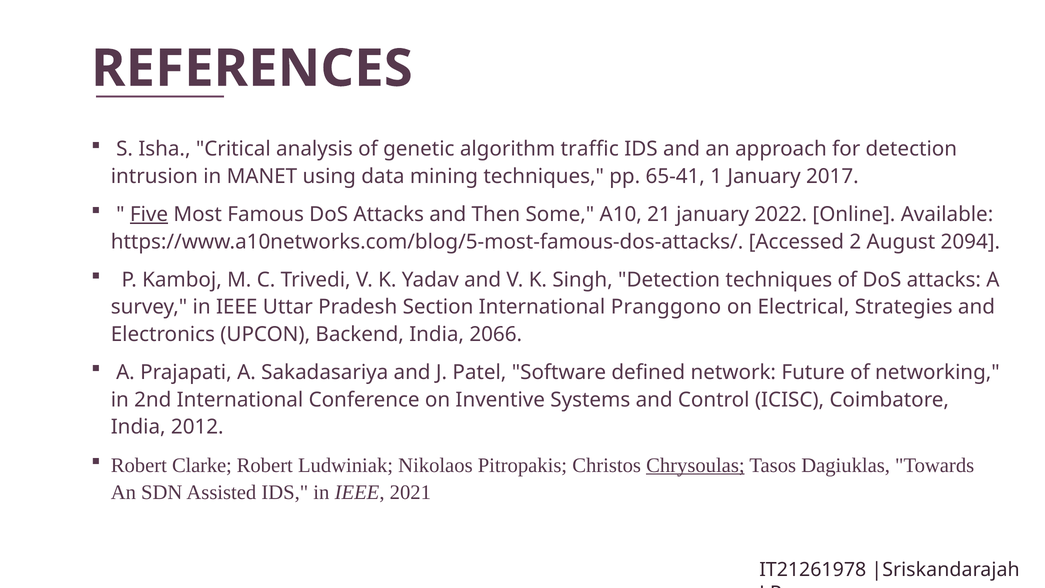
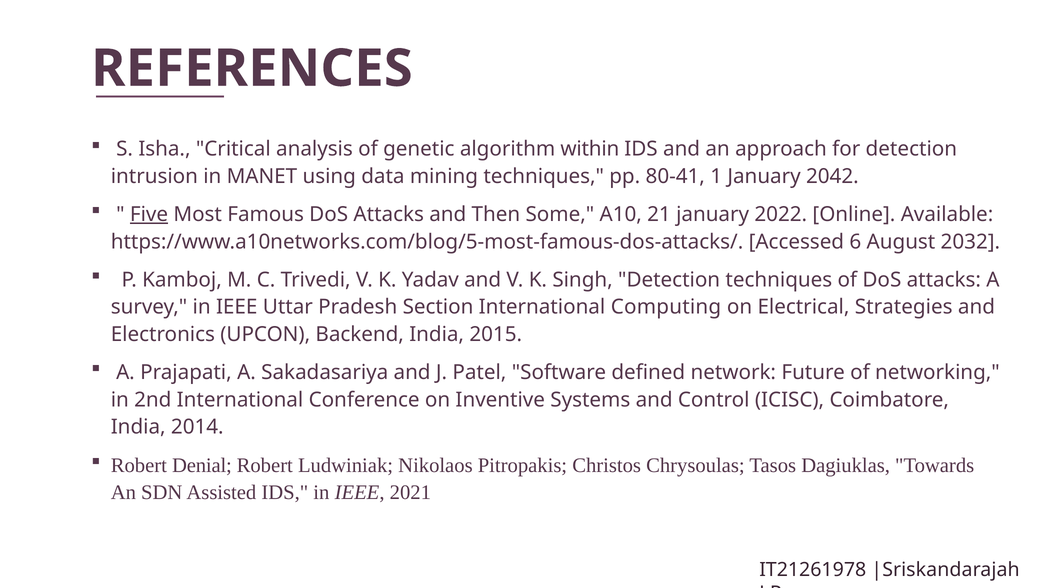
traffic: traffic -> within
65-41: 65-41 -> 80-41
2017: 2017 -> 2042
2: 2 -> 6
2094: 2094 -> 2032
Pranggono: Pranggono -> Computing
2066: 2066 -> 2015
2012: 2012 -> 2014
Clarke: Clarke -> Denial
Chrysoulas underline: present -> none
